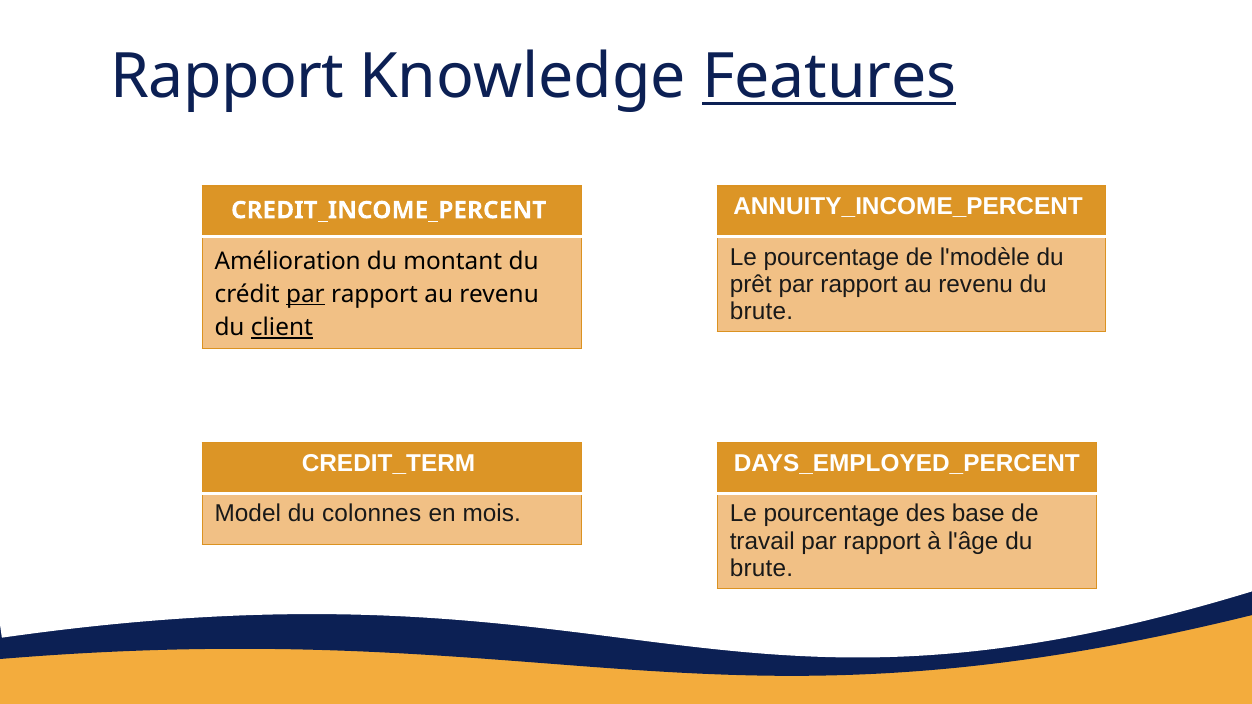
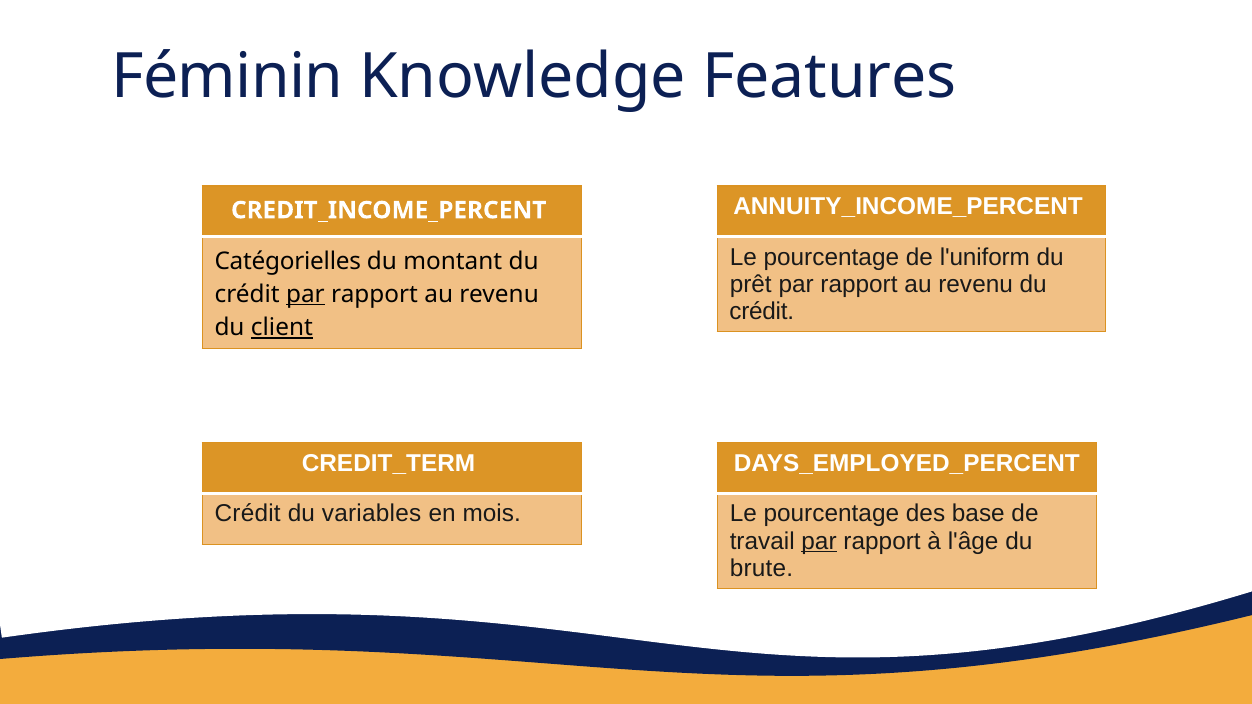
Rapport at (227, 77): Rapport -> Féminin
Features underline: present -> none
l'modèle: l'modèle -> l'uniform
Amélioration: Amélioration -> Catégorielles
brute at (762, 312): brute -> crédit
Model at (248, 514): Model -> Crédit
colonnes: colonnes -> variables
par at (819, 541) underline: none -> present
